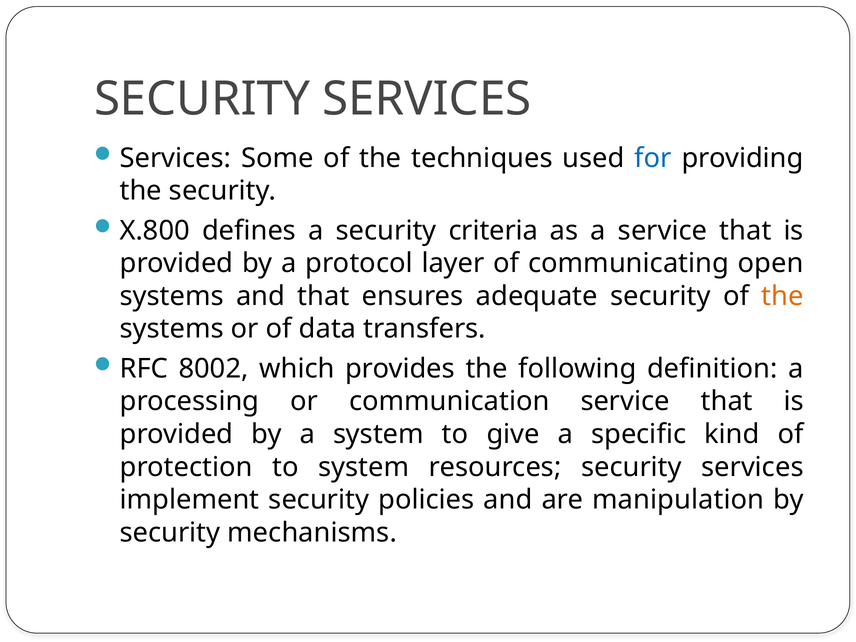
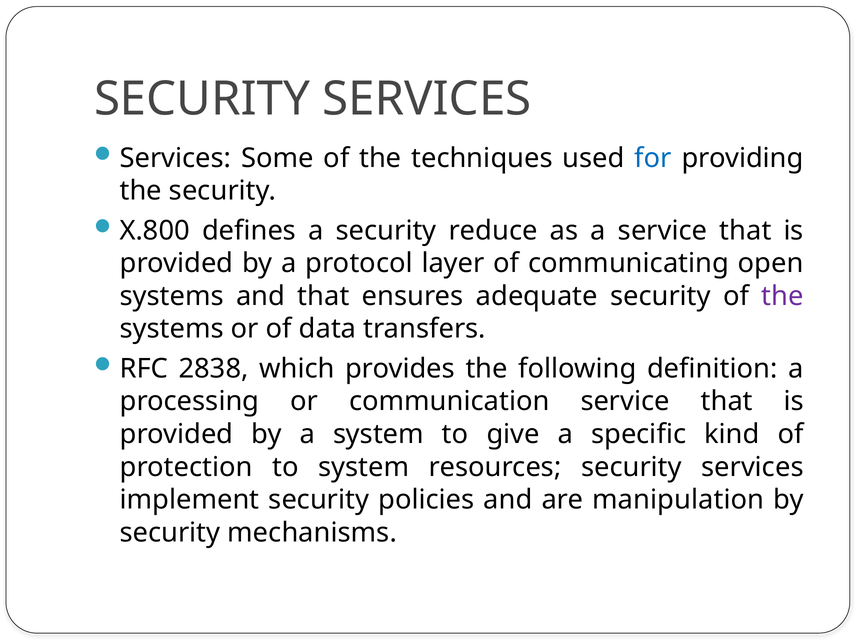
criteria: criteria -> reduce
the at (783, 296) colour: orange -> purple
8002: 8002 -> 2838
